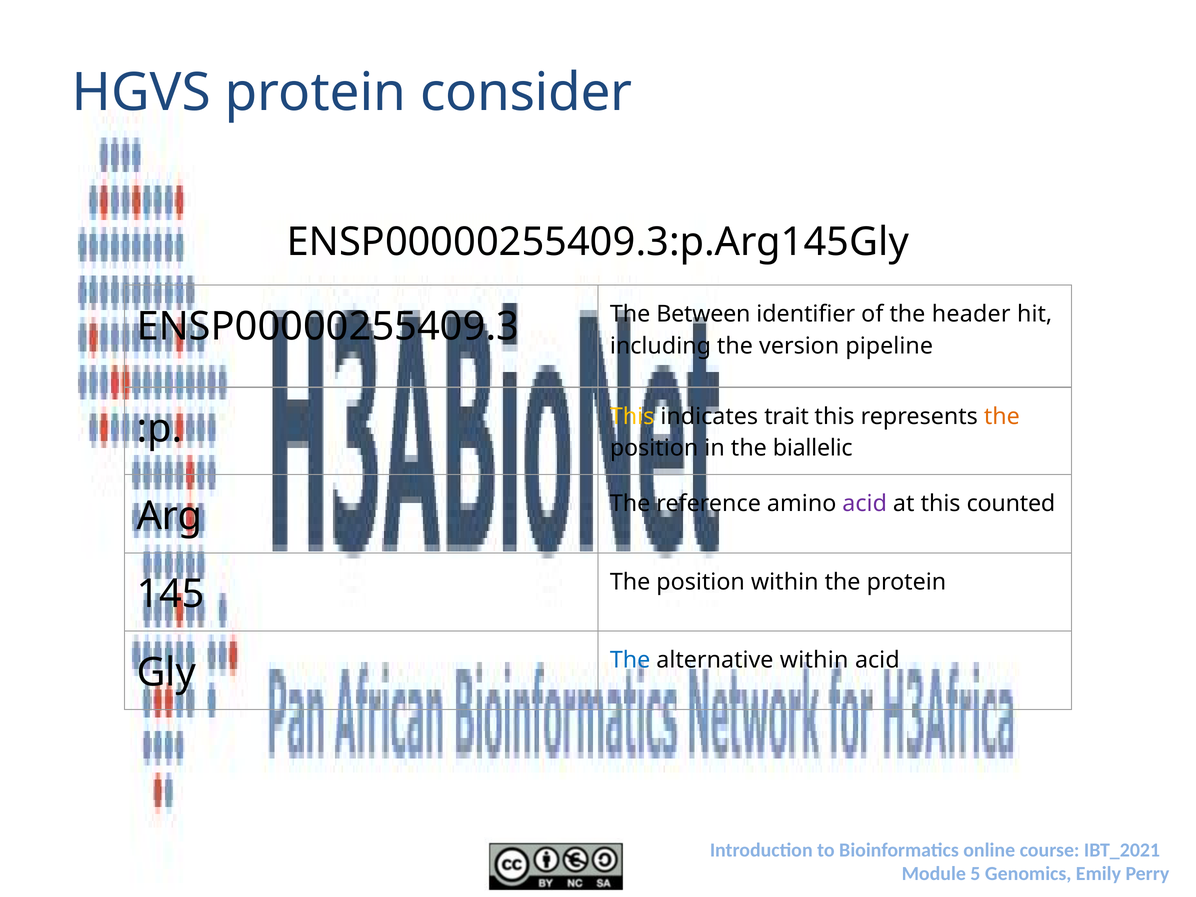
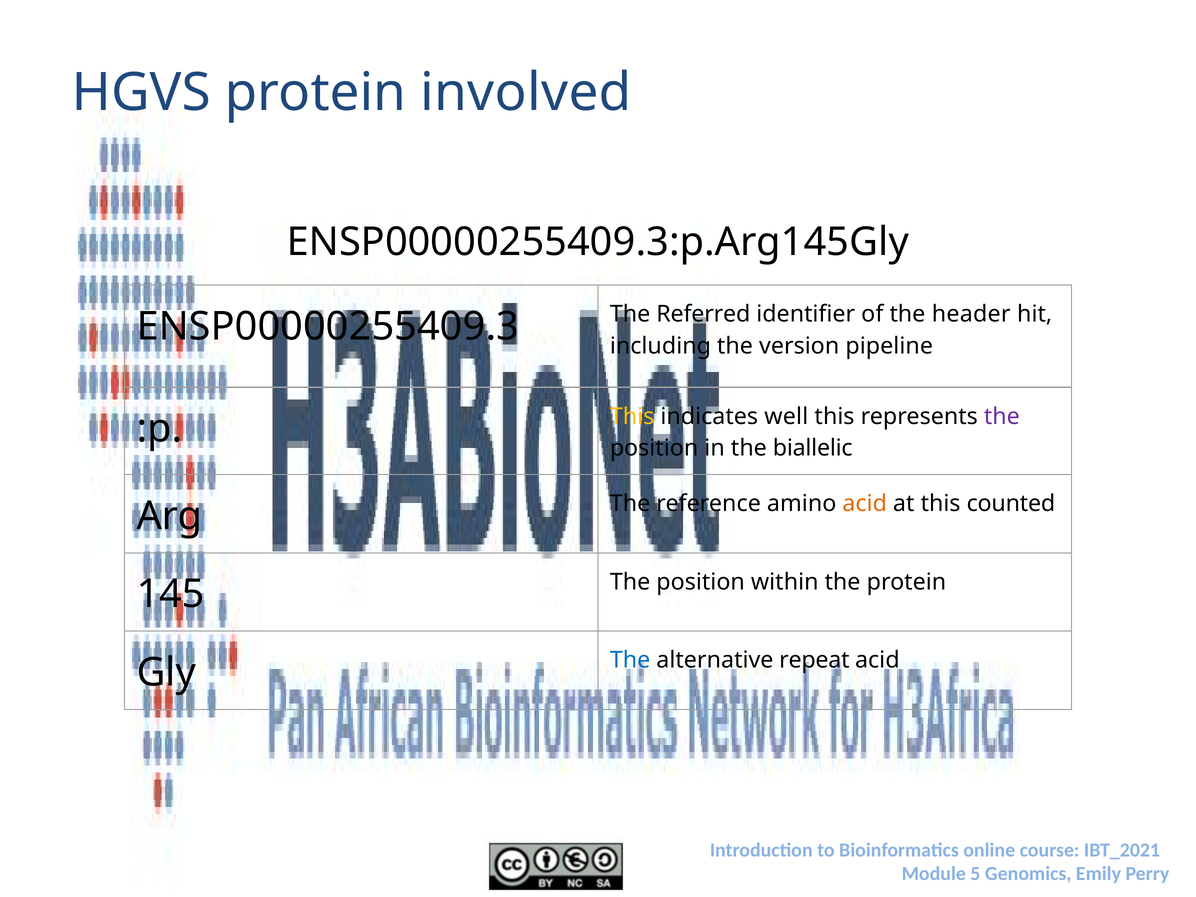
consider: consider -> involved
Between: Between -> Referred
trait: trait -> well
the at (1002, 416) colour: orange -> purple
acid at (865, 504) colour: purple -> orange
alternative within: within -> repeat
